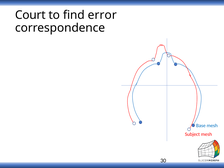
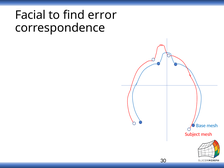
Court: Court -> Facial
